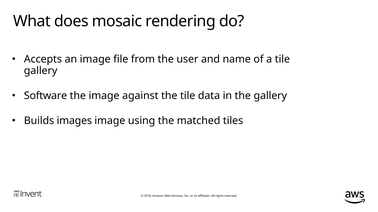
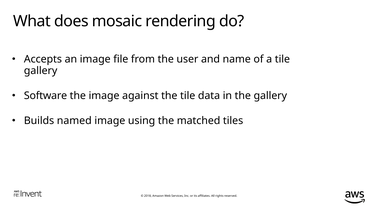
images: images -> named
